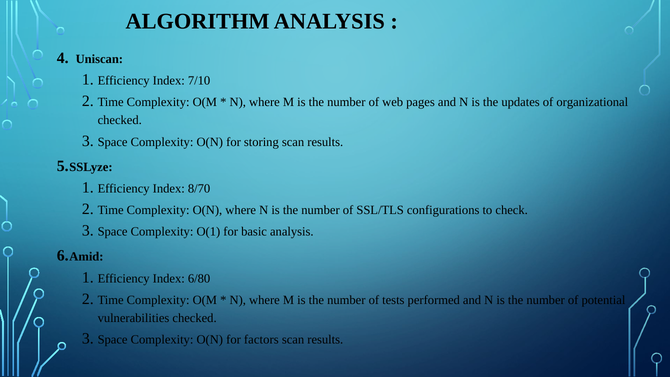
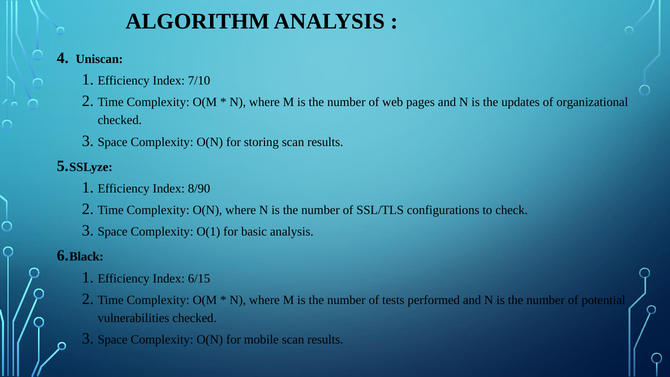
8/70: 8/70 -> 8/90
Amid: Amid -> Black
6/80: 6/80 -> 6/15
factors: factors -> mobile
